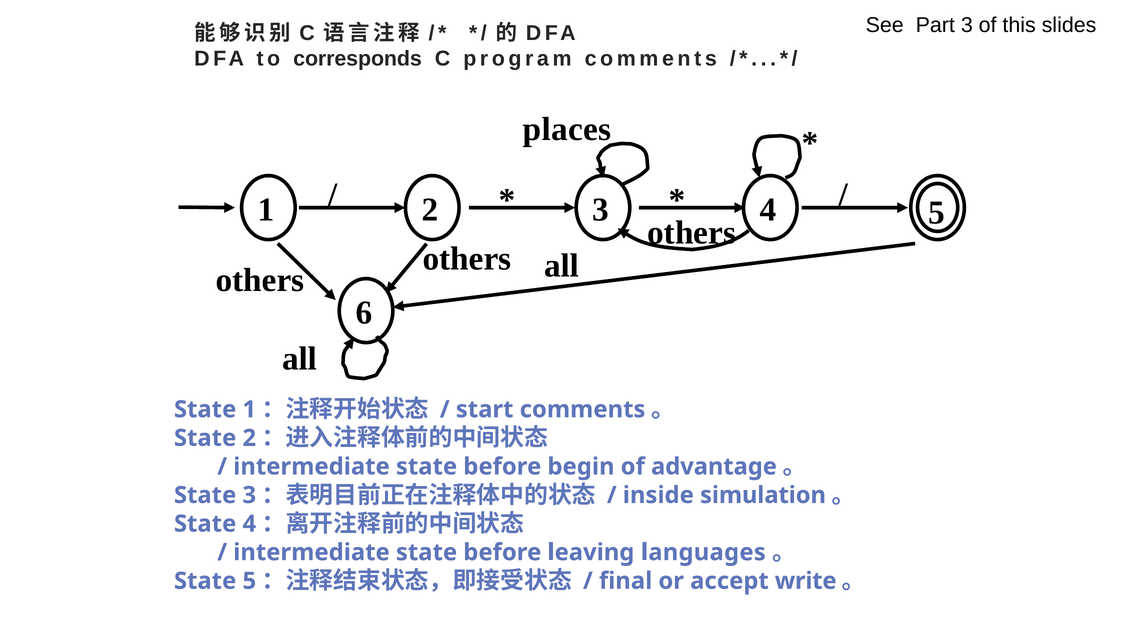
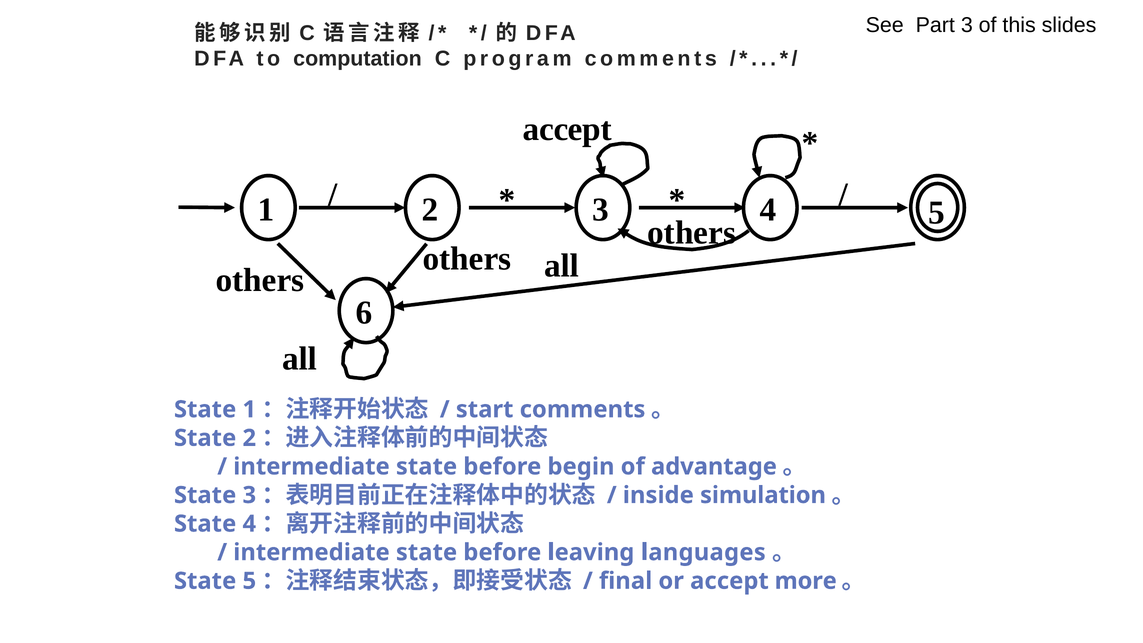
corresponds: corresponds -> computation
places at (567, 129): places -> accept
write: write -> more
